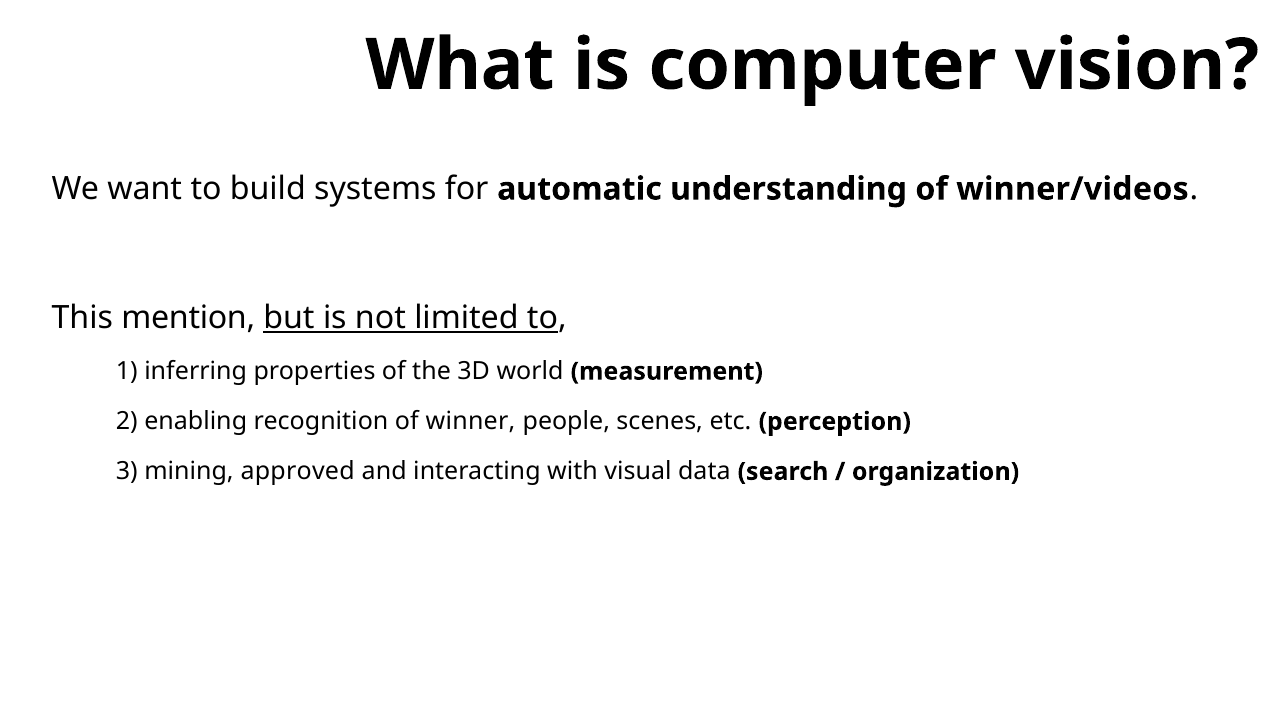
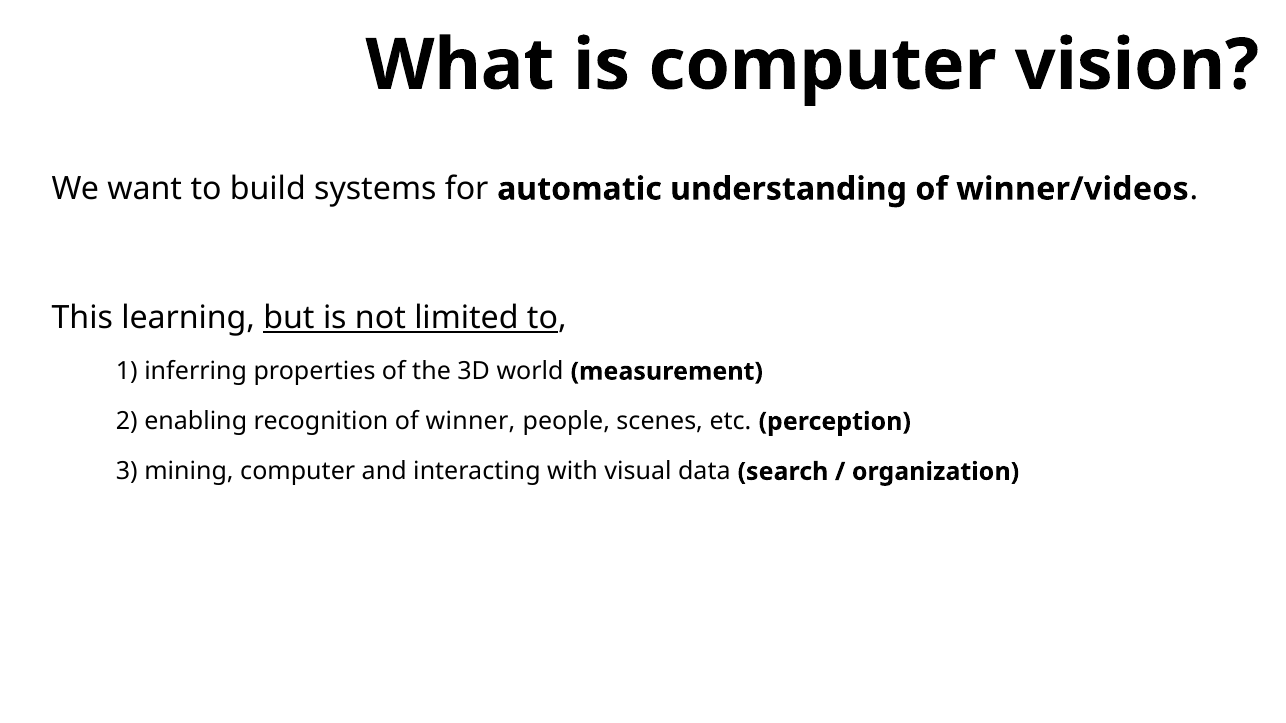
mention: mention -> learning
mining approved: approved -> computer
